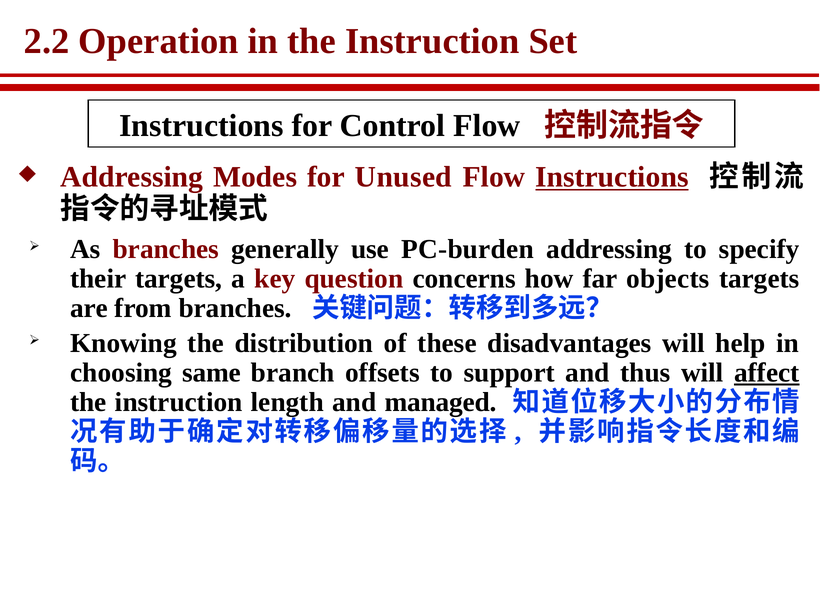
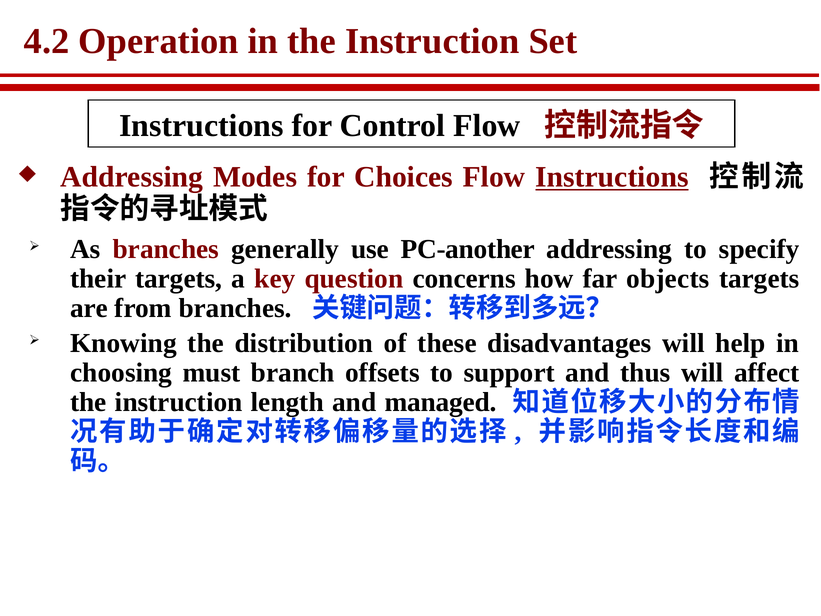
2.2: 2.2 -> 4.2
Unused: Unused -> Choices
PC-burden: PC-burden -> PC-another
same: same -> must
affect underline: present -> none
